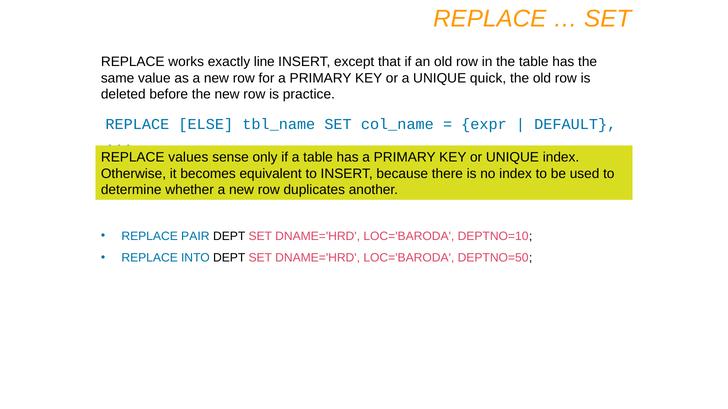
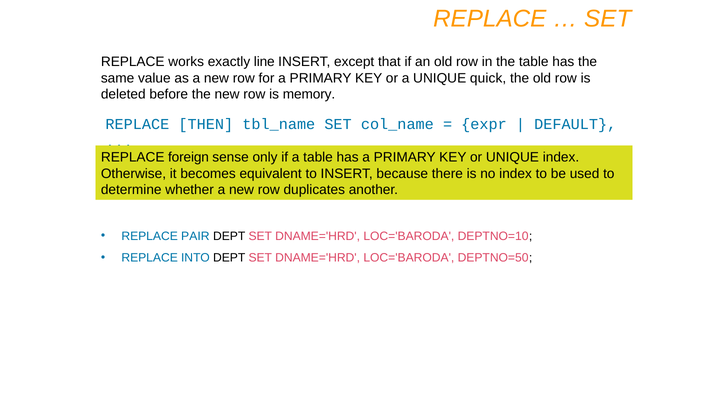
practice: practice -> memory
ELSE: ELSE -> THEN
values: values -> foreign
